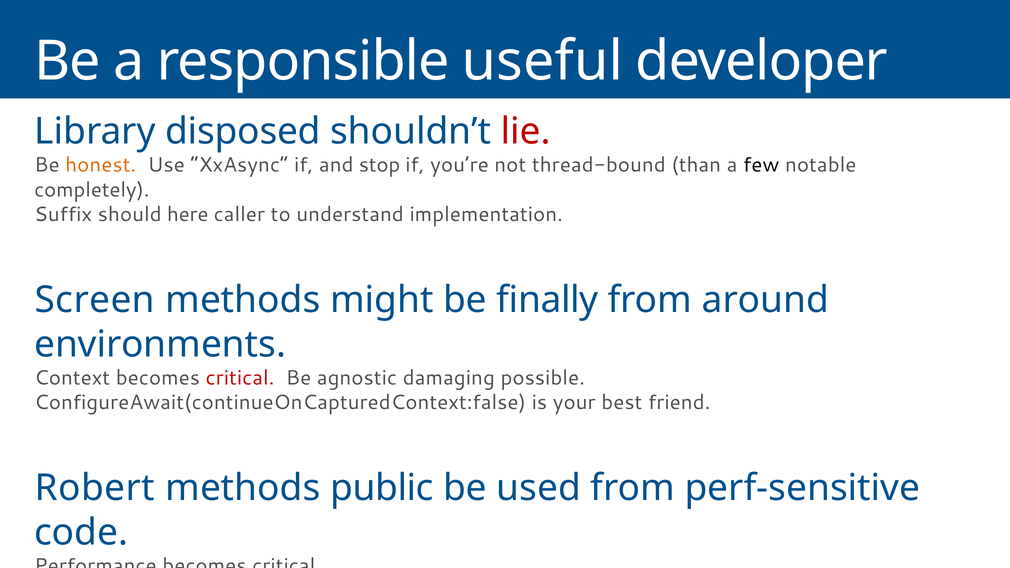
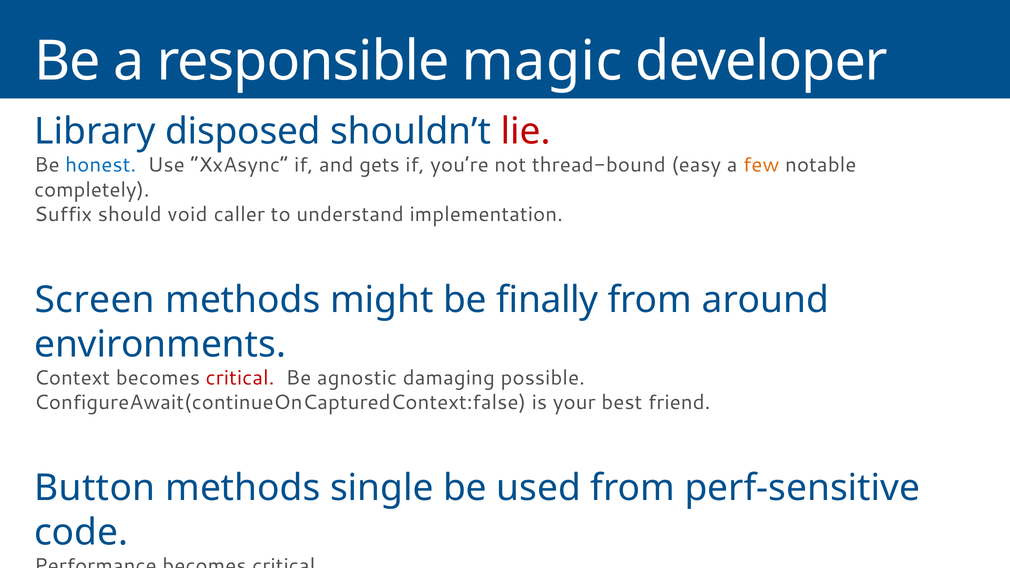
useful: useful -> magic
honest colour: orange -> blue
stop: stop -> gets
than: than -> easy
few colour: black -> orange
here: here -> void
Robert: Robert -> Button
public: public -> single
